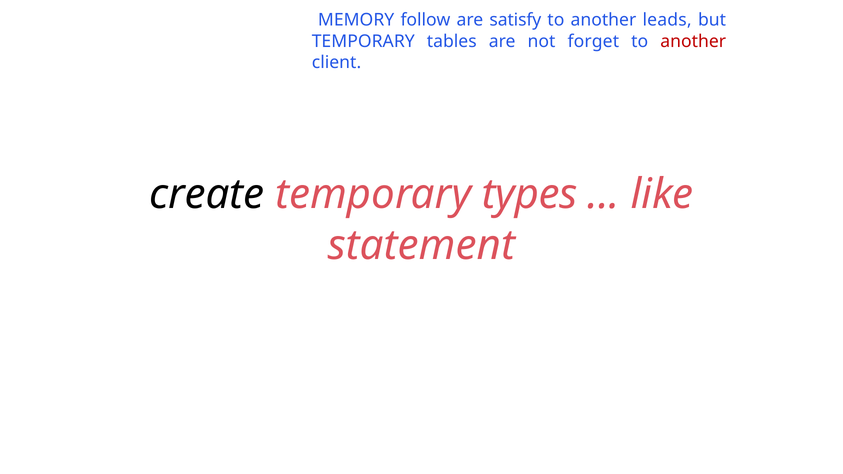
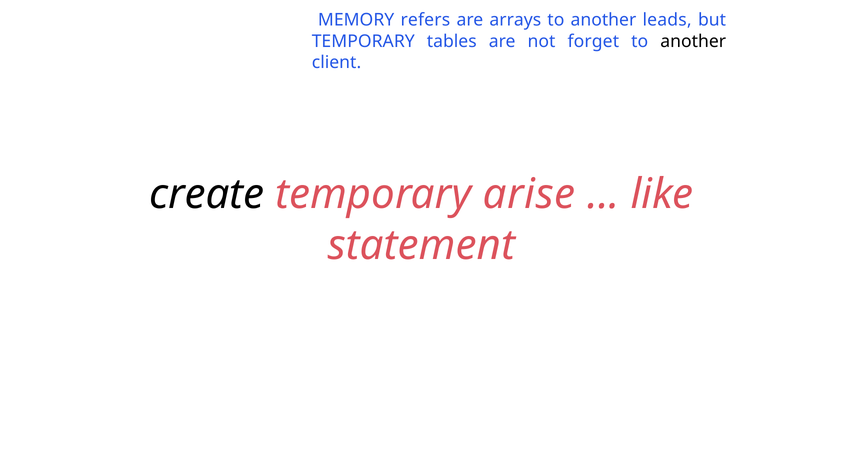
follow: follow -> refers
satisfy: satisfy -> arrays
another at (693, 41) colour: red -> black
types: types -> arise
